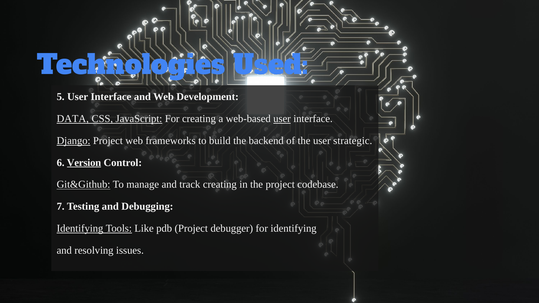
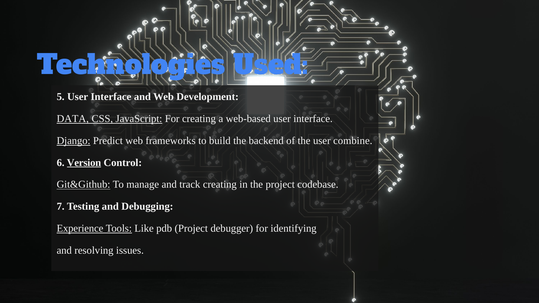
user at (282, 119) underline: present -> none
Django Project: Project -> Predict
strategic: strategic -> combine
Identifying at (80, 229): Identifying -> Experience
